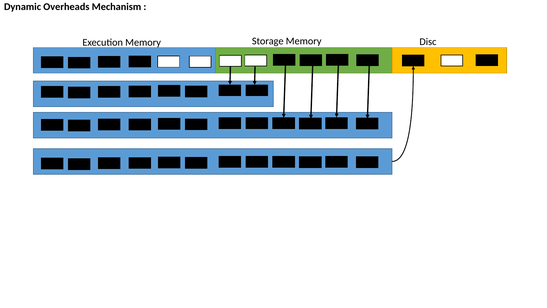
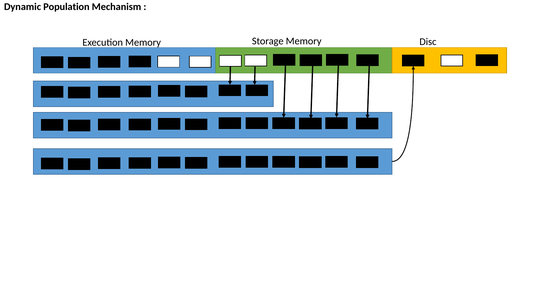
Overheads: Overheads -> Population
